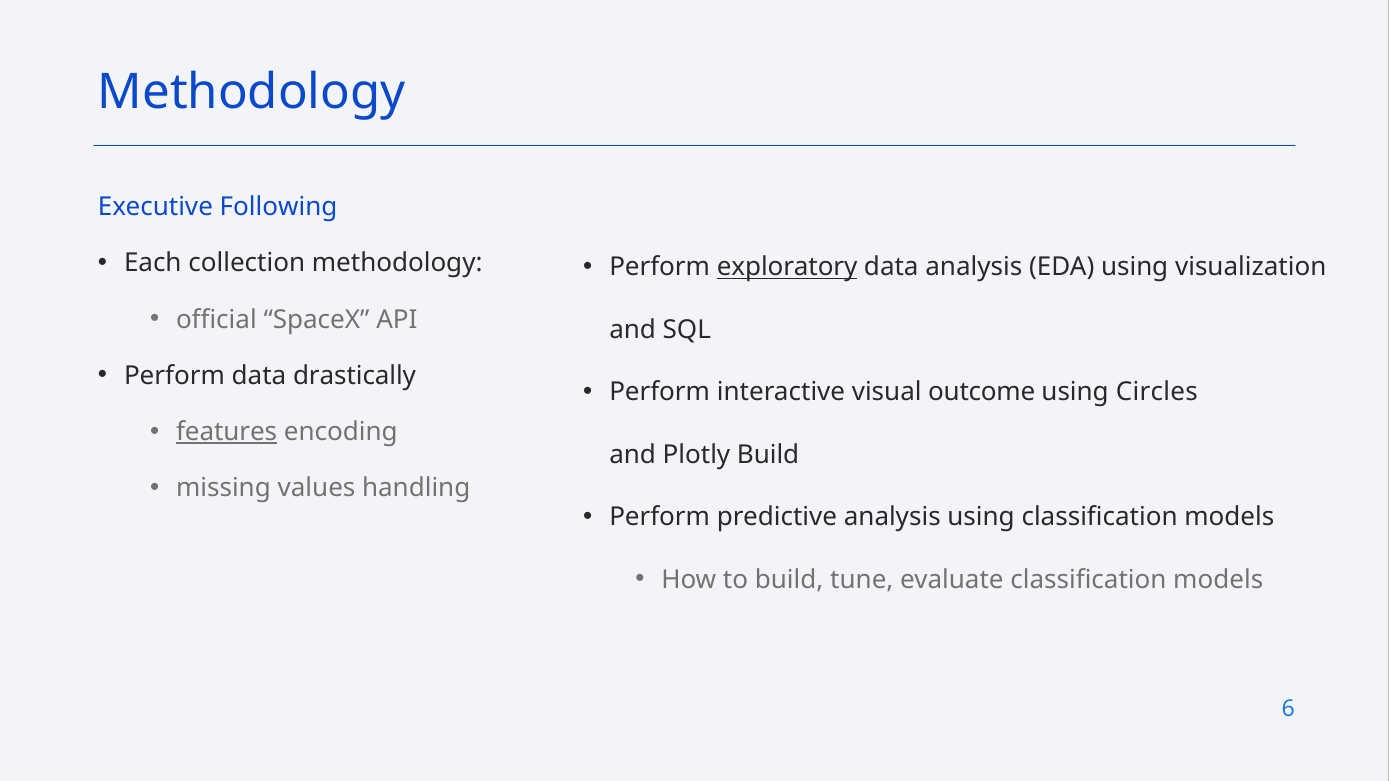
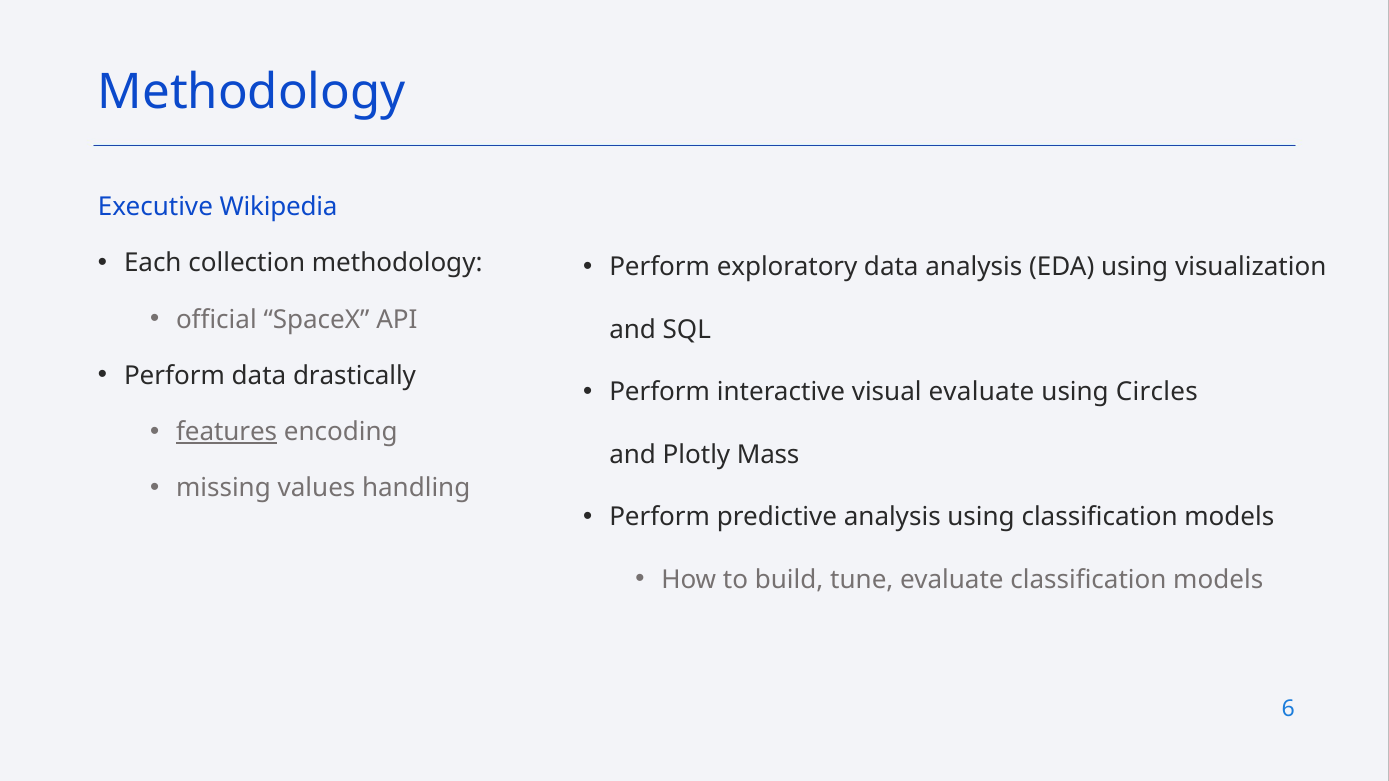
Following: Following -> Wikipedia
exploratory underline: present -> none
visual outcome: outcome -> evaluate
Plotly Build: Build -> Mass
